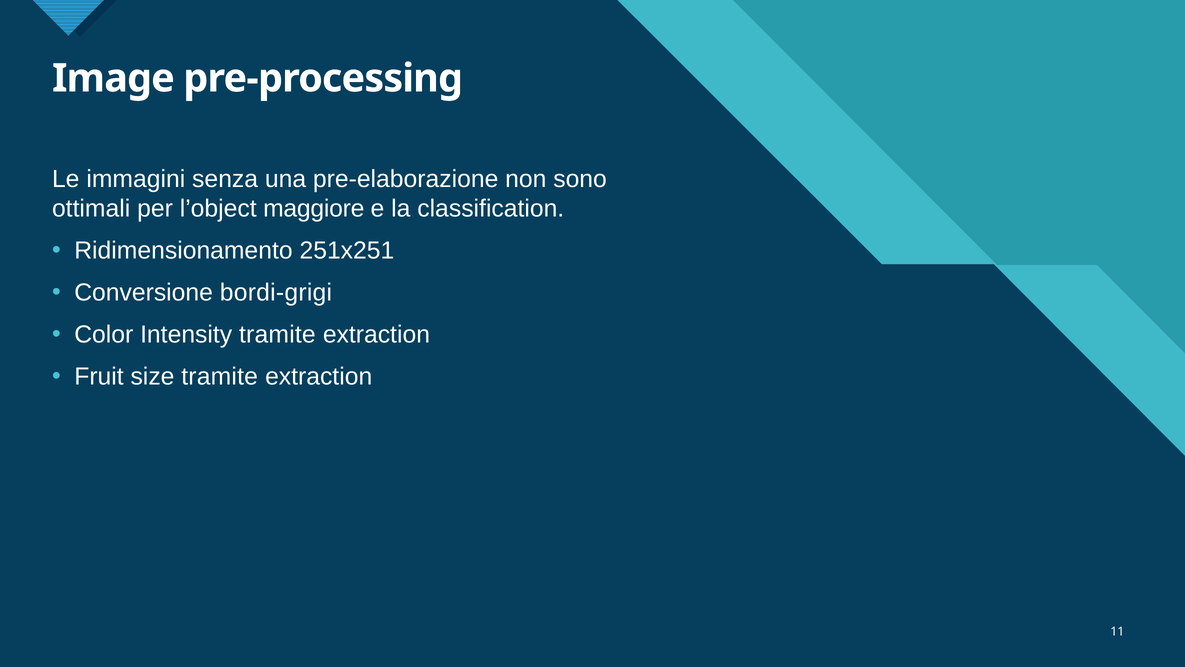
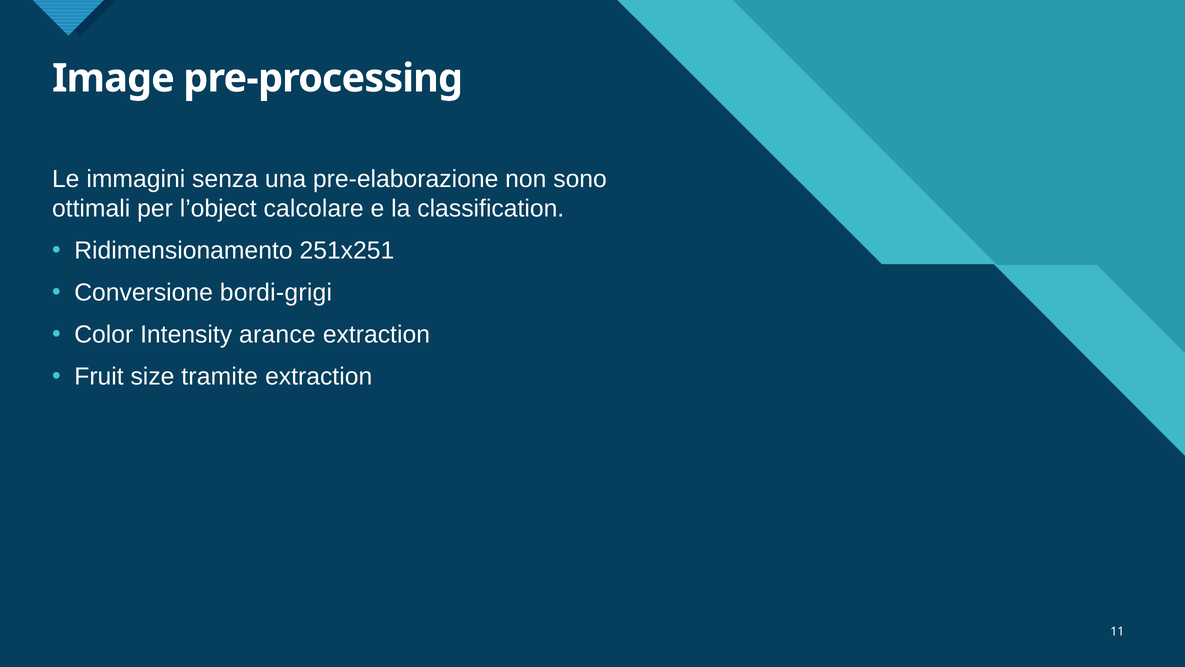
maggiore: maggiore -> calcolare
Intensity tramite: tramite -> arance
